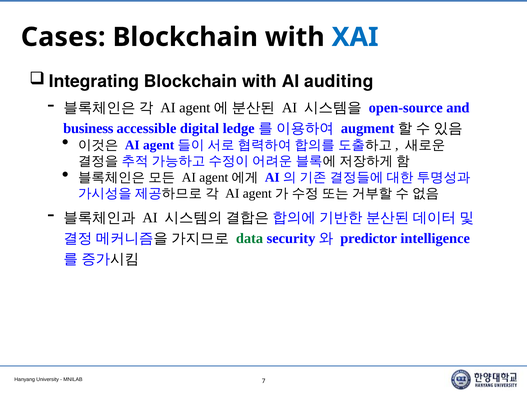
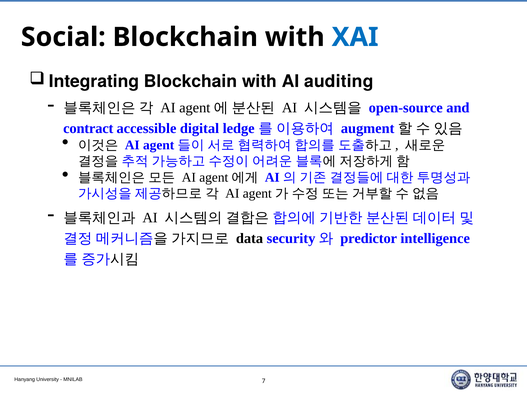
Cases: Cases -> Social
business: business -> contract
data colour: green -> black
